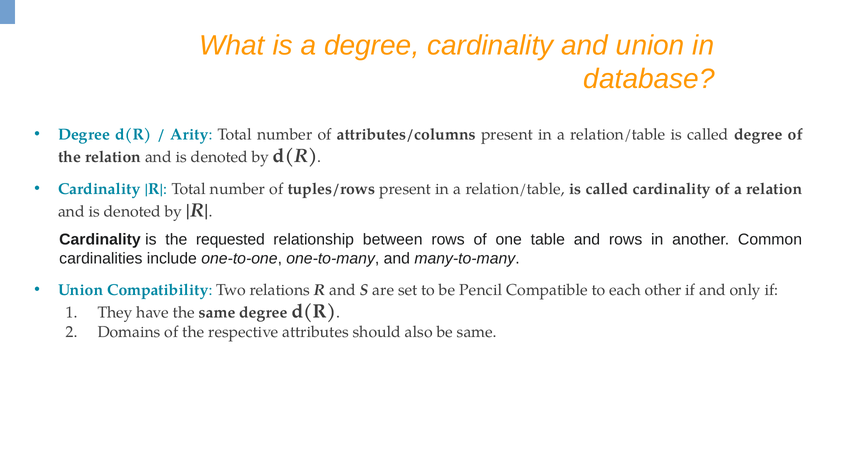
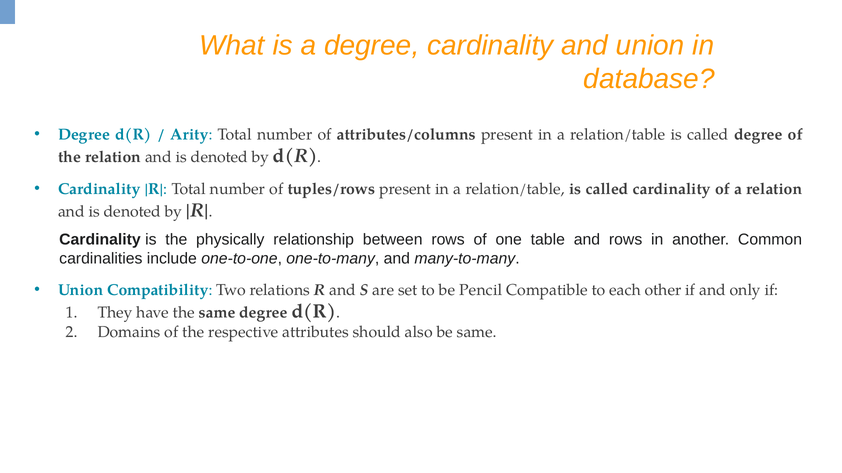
requested: requested -> physically
